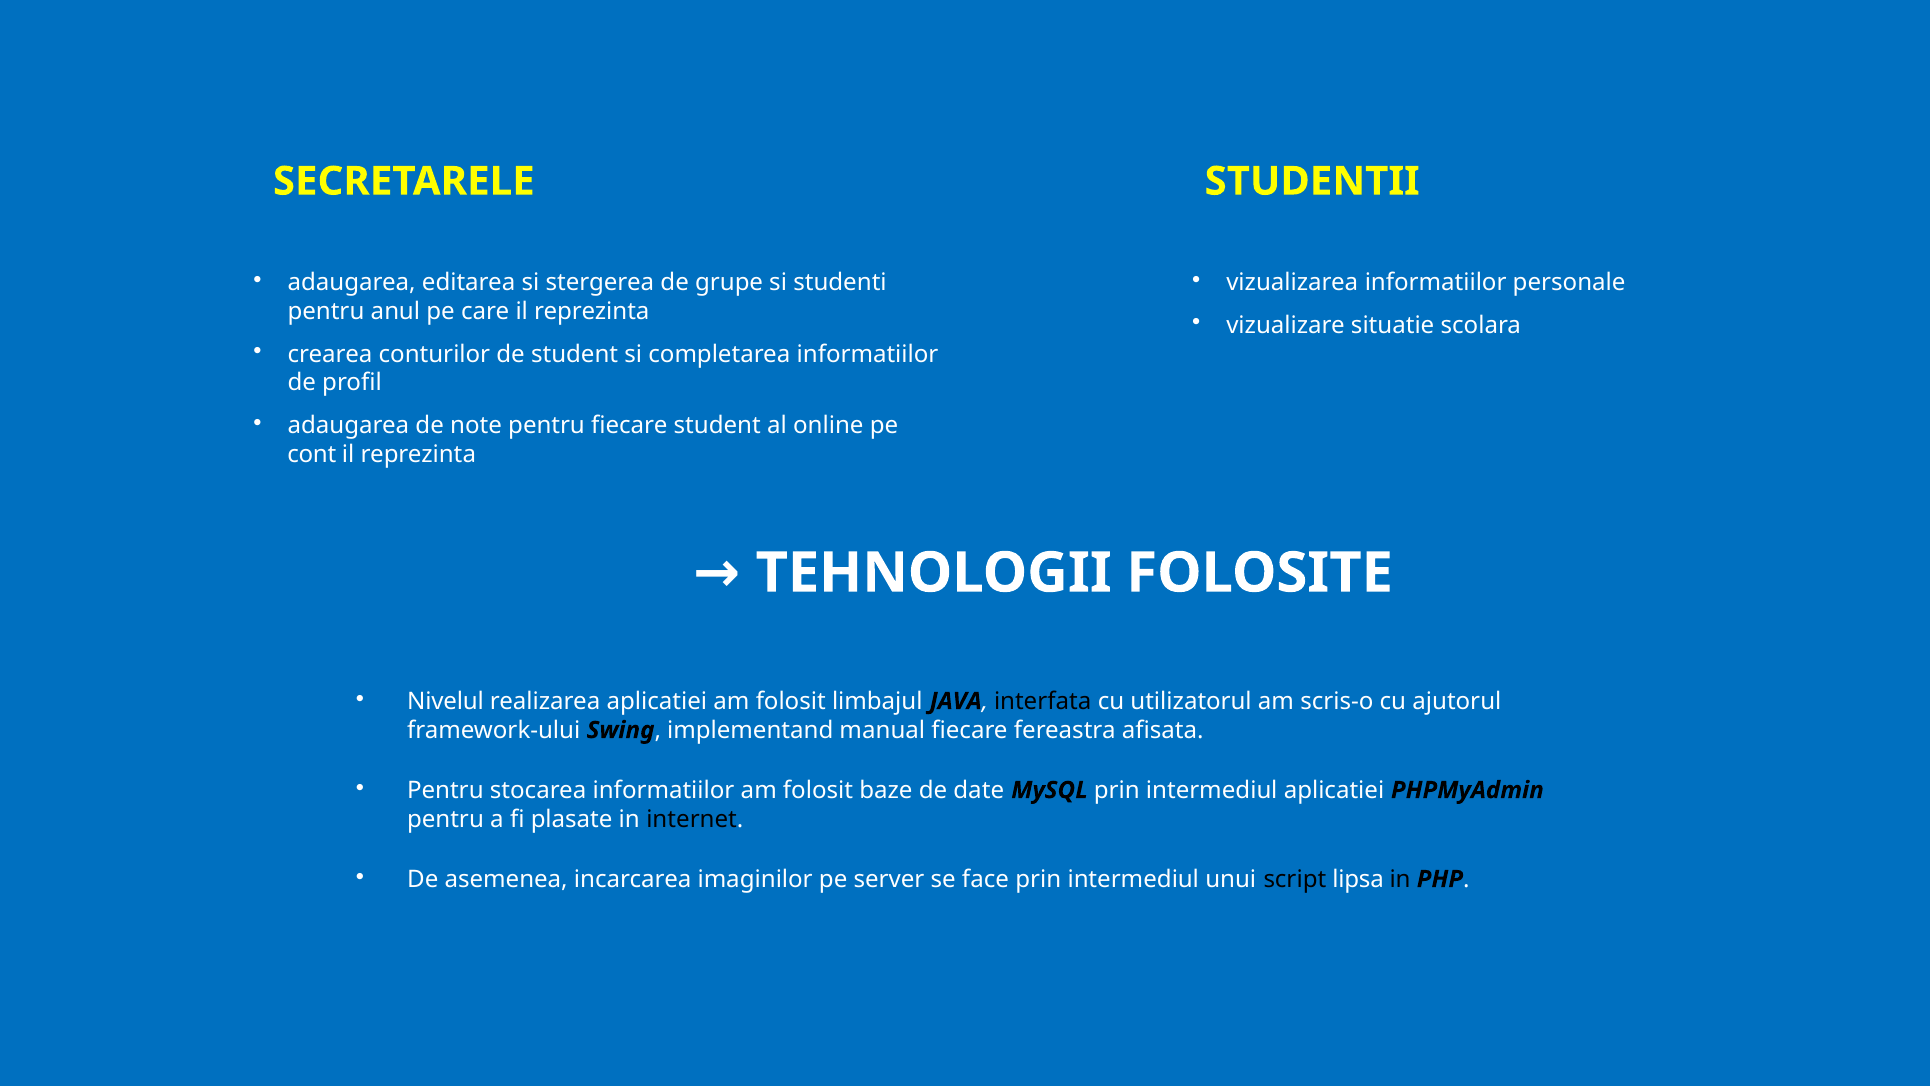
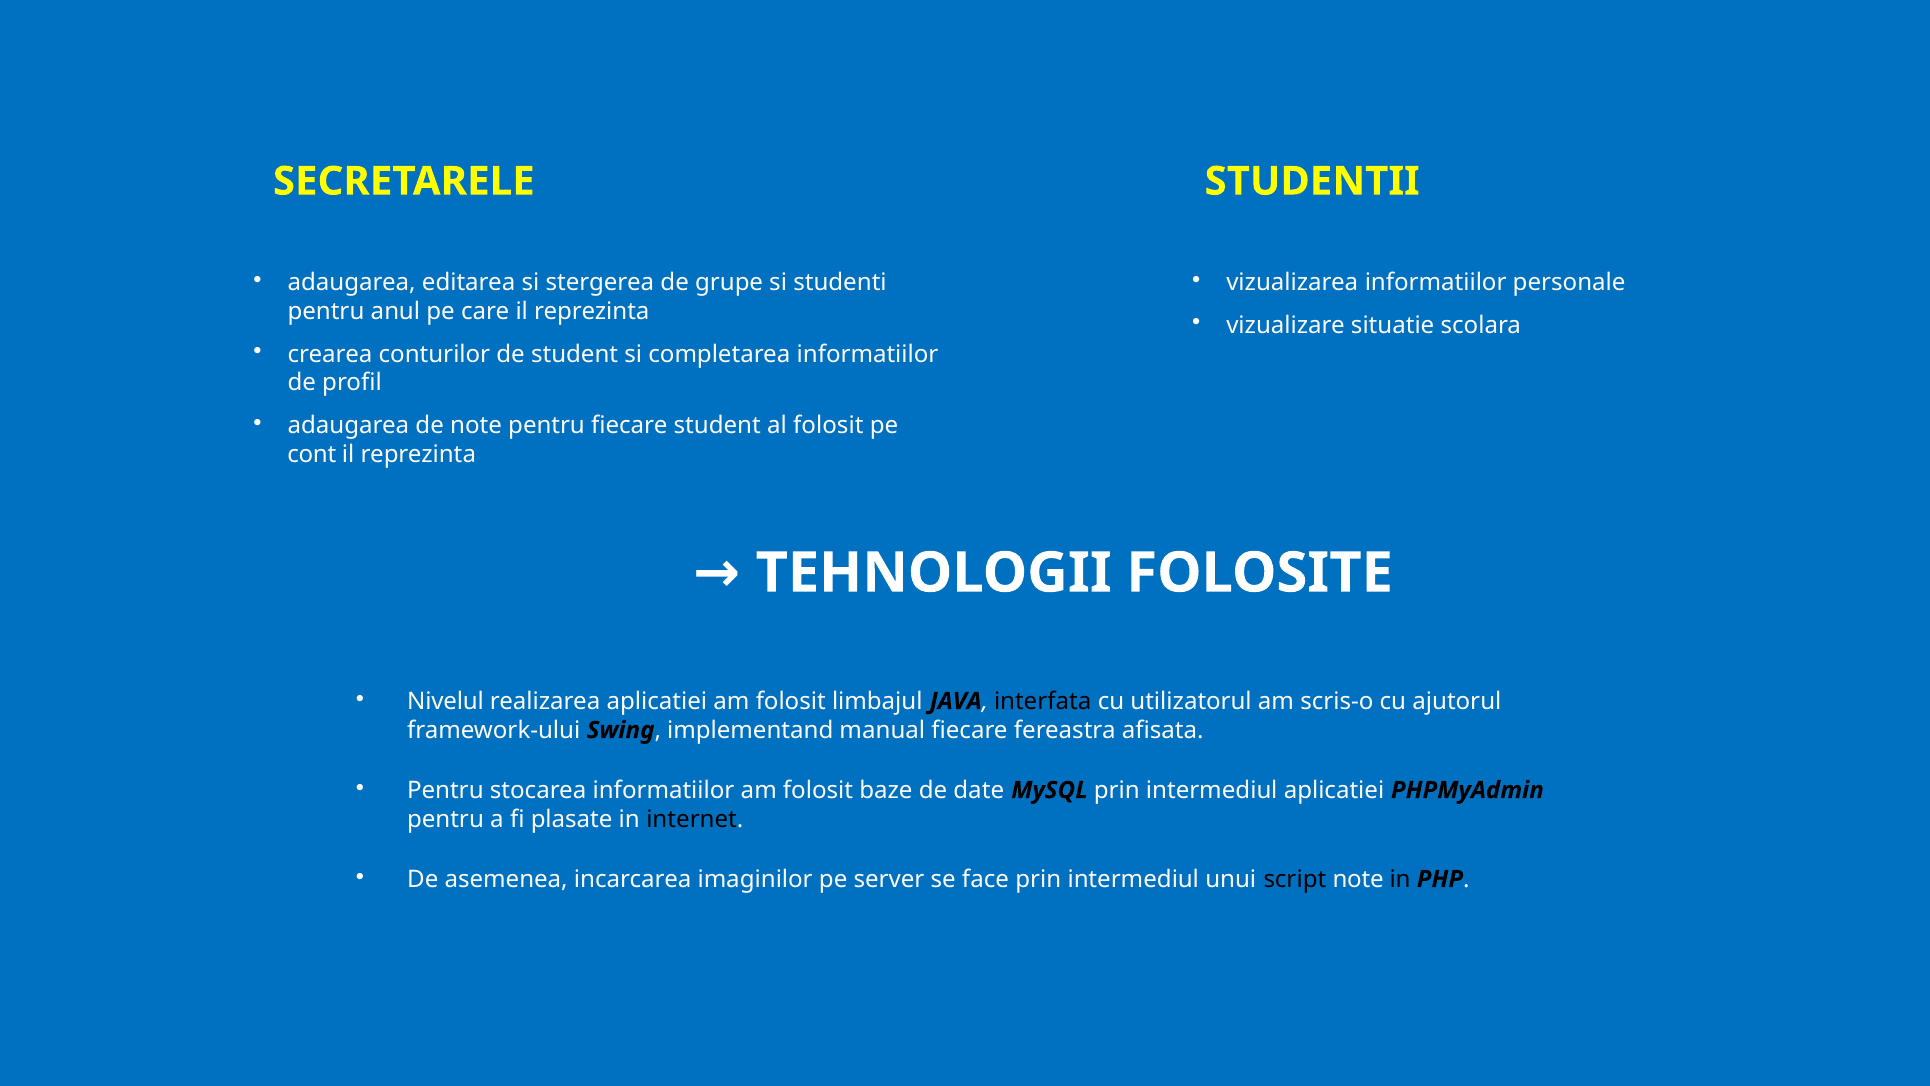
al online: online -> folosit
script lipsa: lipsa -> note
